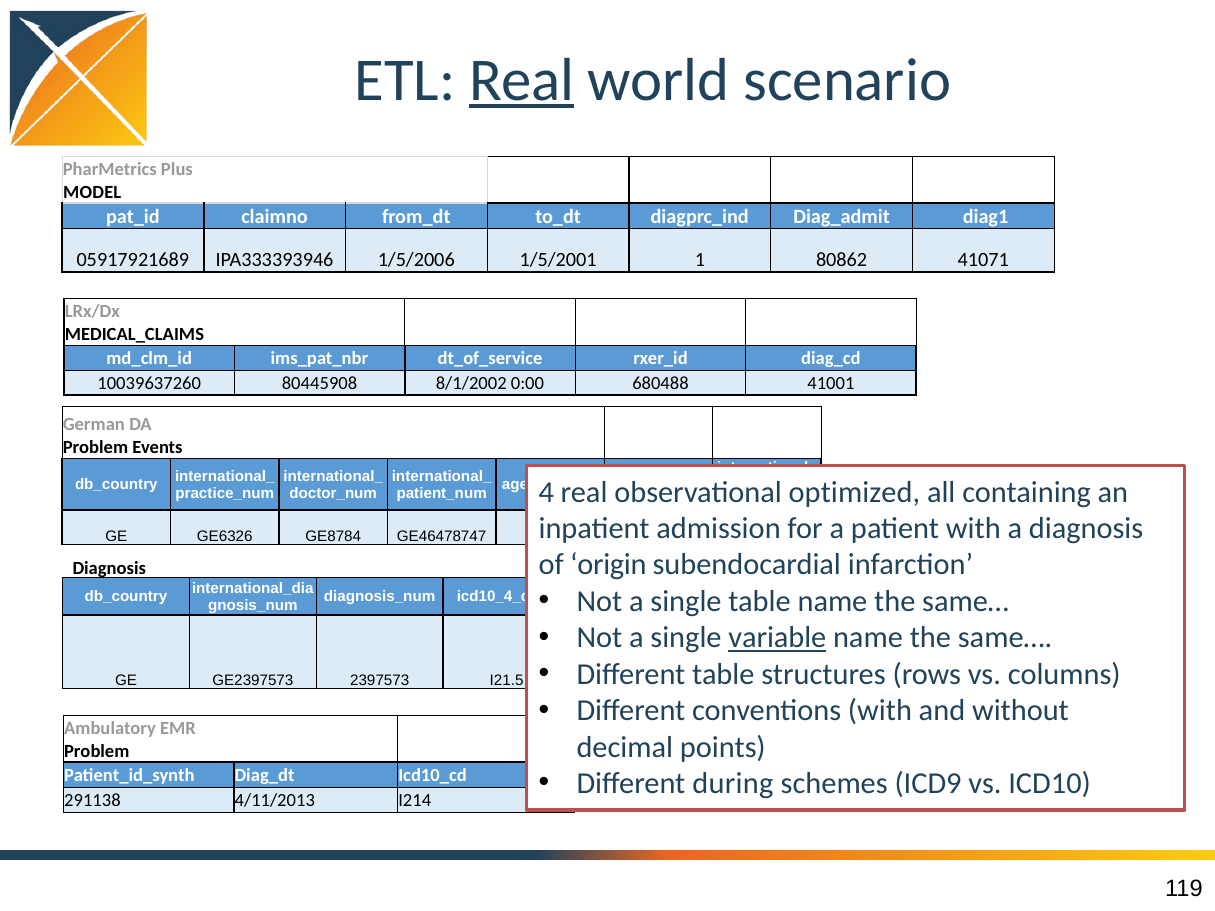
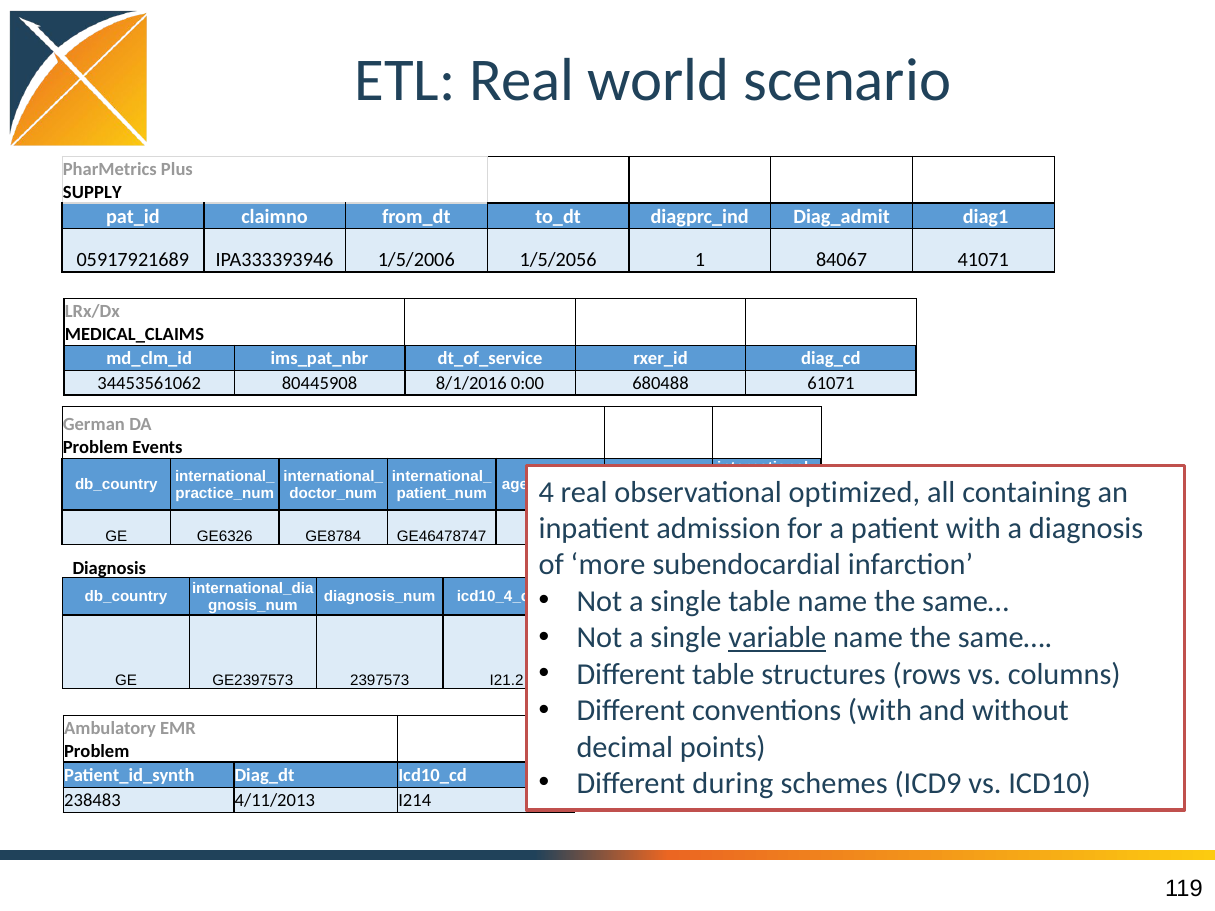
Real at (522, 80) underline: present -> none
MODEL: MODEL -> SUPPLY
1/5/2001: 1/5/2001 -> 1/5/2056
80862: 80862 -> 84067
10039637260: 10039637260 -> 34453561062
8/1/2002: 8/1/2002 -> 8/1/2016
41001: 41001 -> 61071
origin: origin -> more
I21.5: I21.5 -> I21.2
291138: 291138 -> 238483
